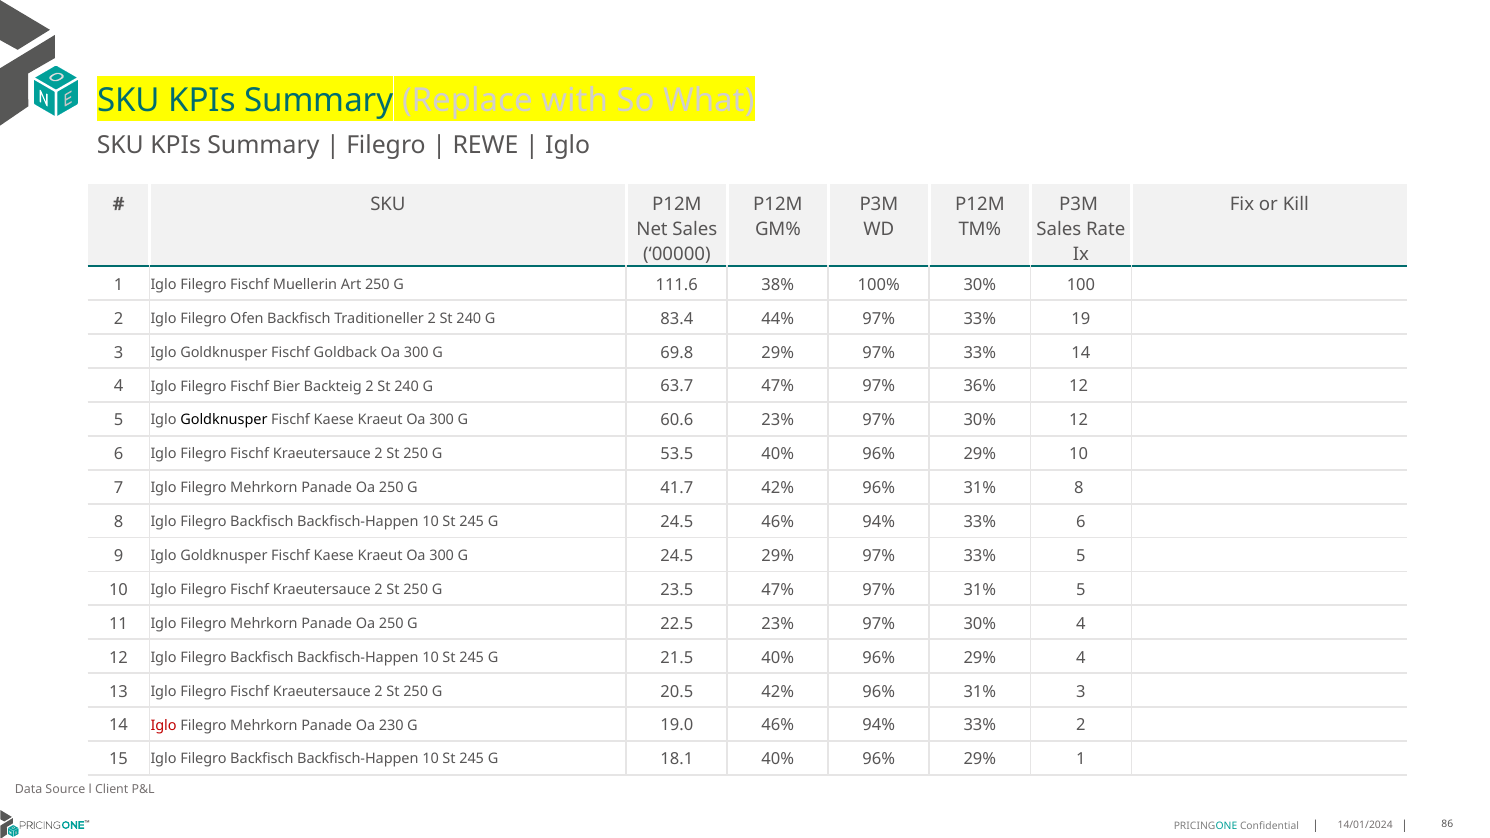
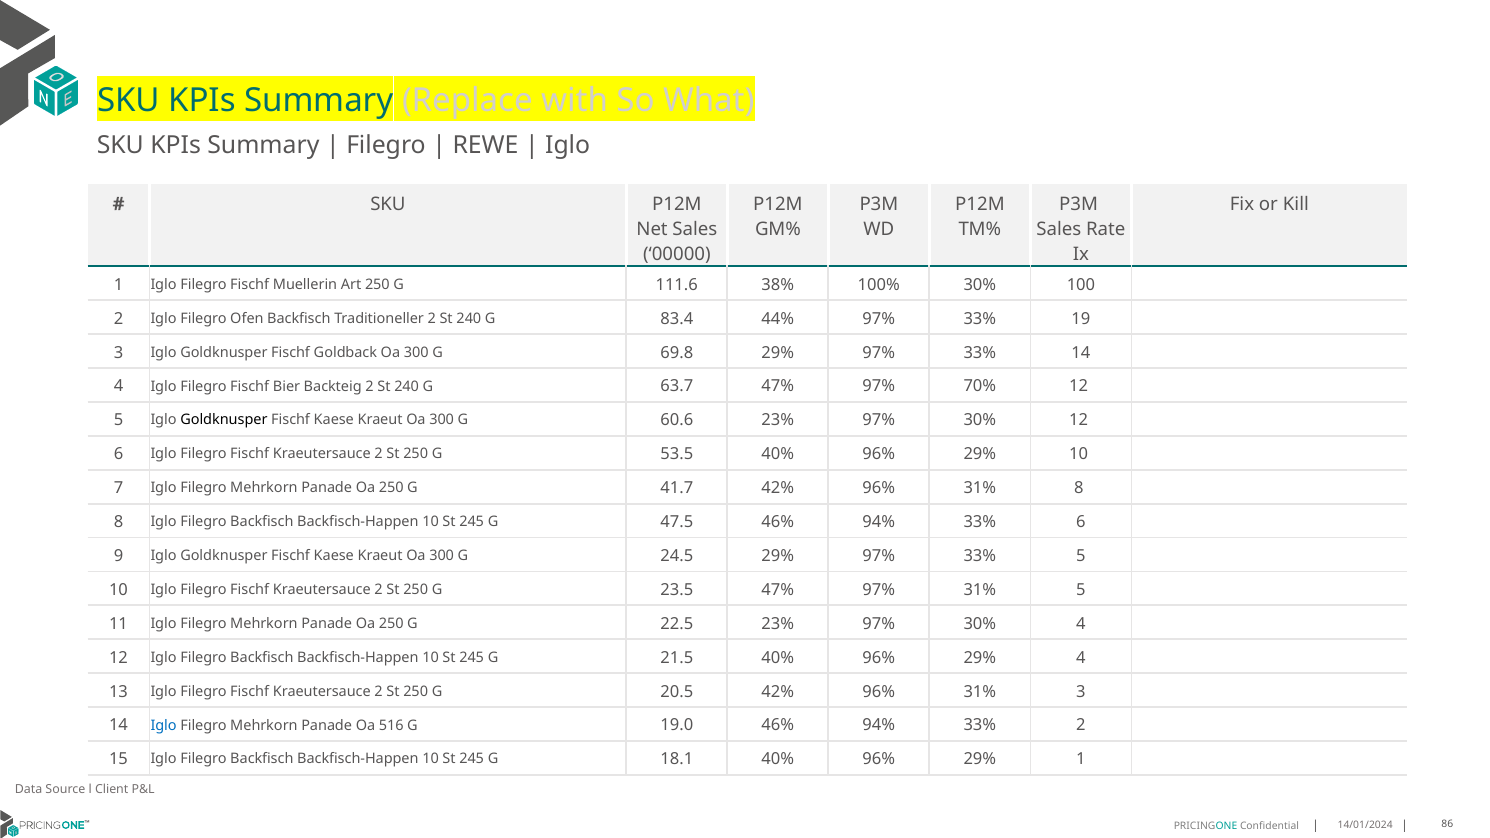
36%: 36% -> 70%
245 G 24.5: 24.5 -> 47.5
Iglo at (164, 725) colour: red -> blue
230: 230 -> 516
